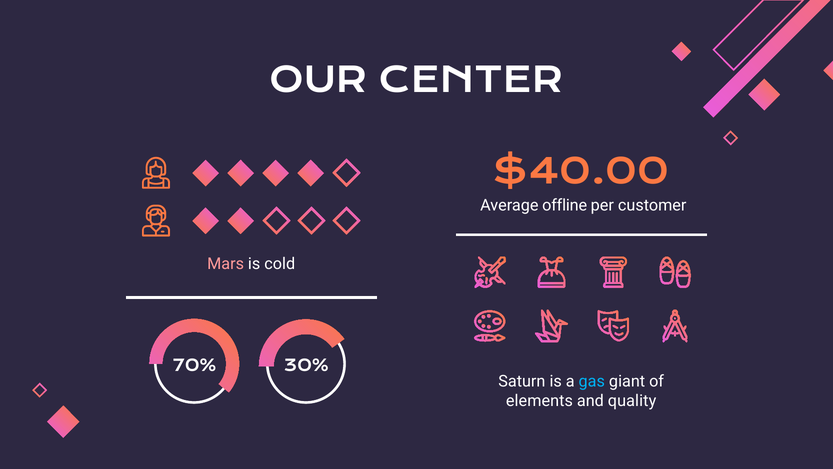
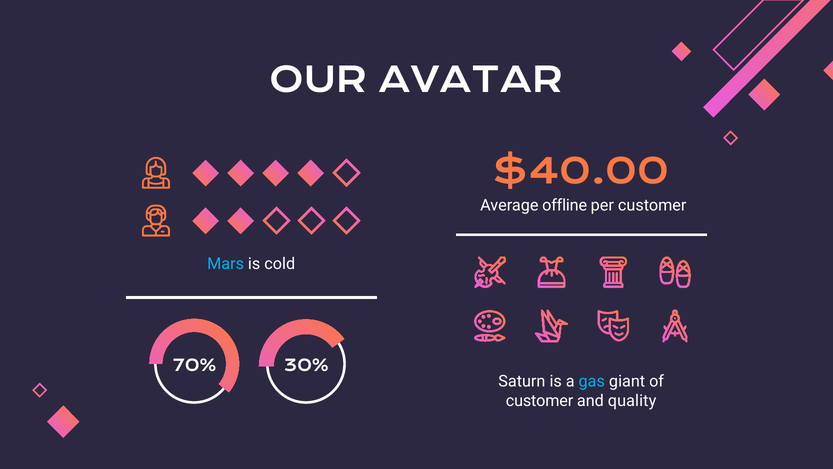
CENTER: CENTER -> AVATAR
Mars colour: pink -> light blue
elements at (539, 401): elements -> customer
